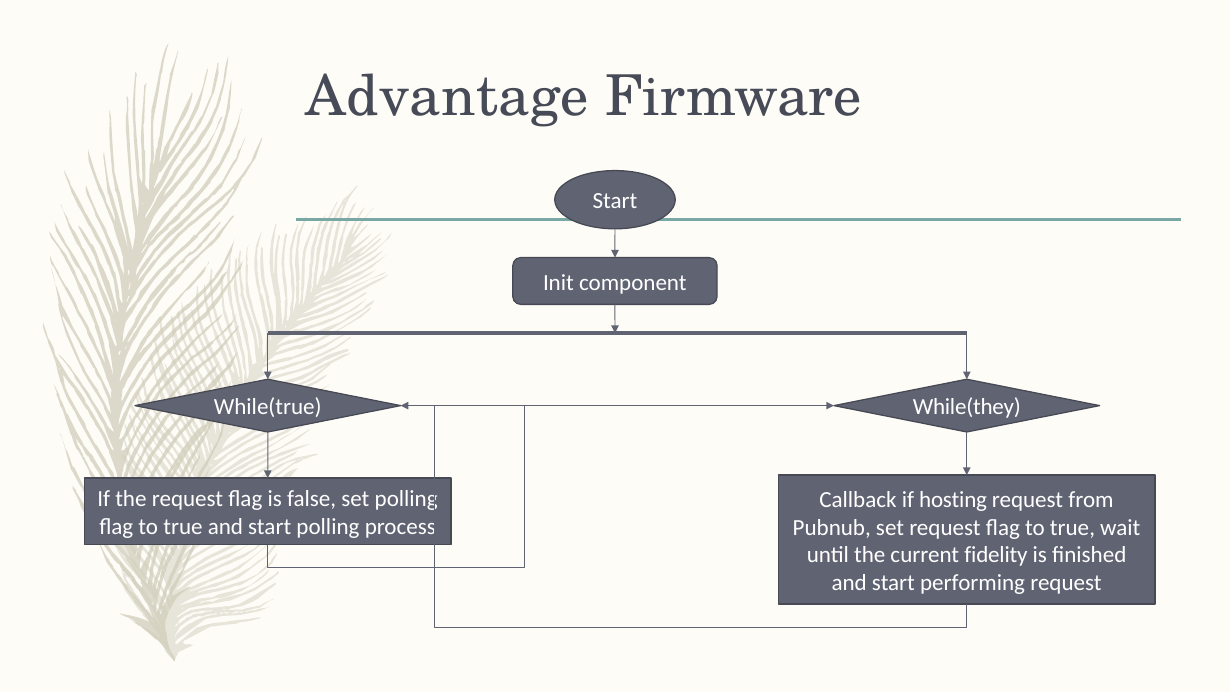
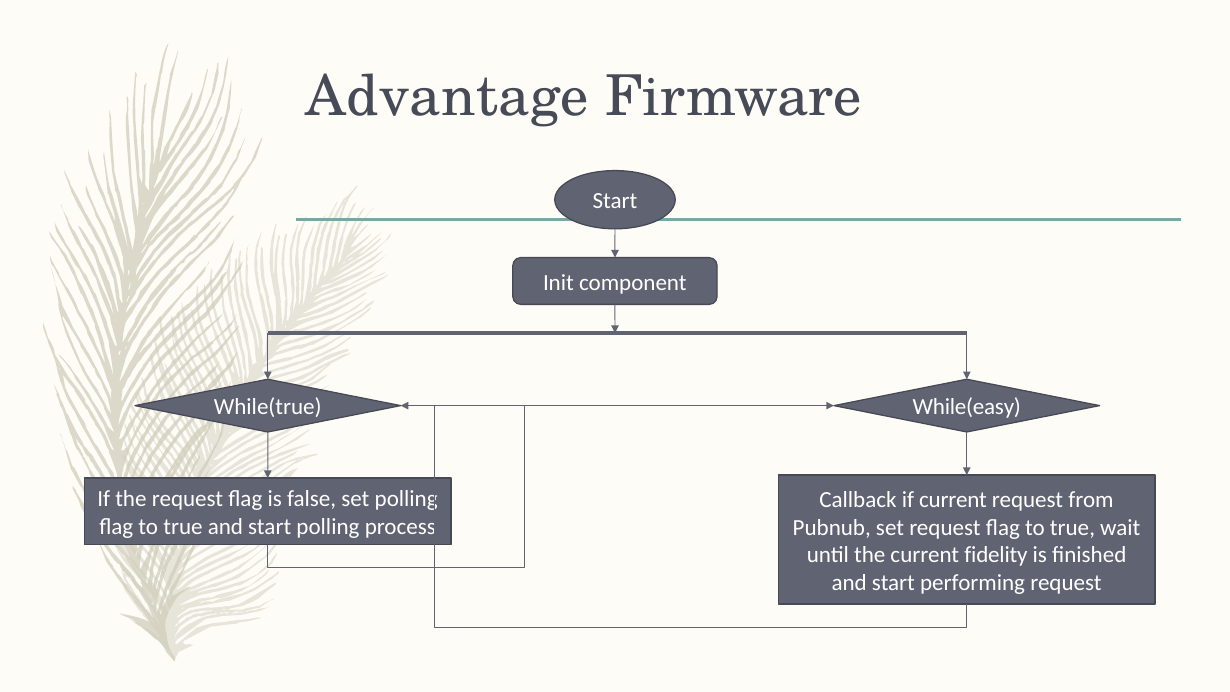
While(they: While(they -> While(easy
if hosting: hosting -> current
